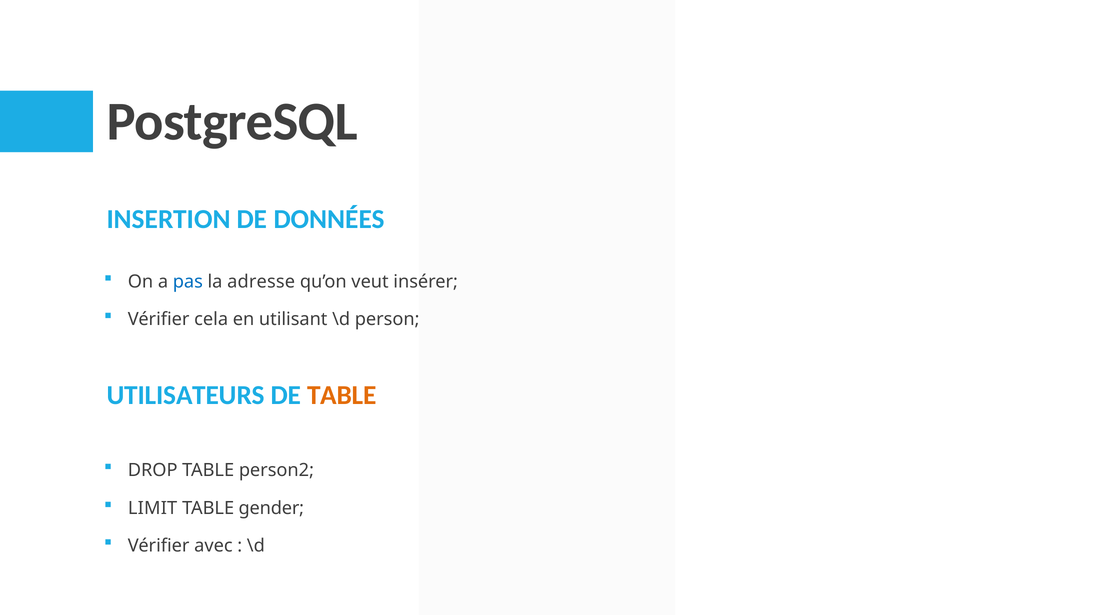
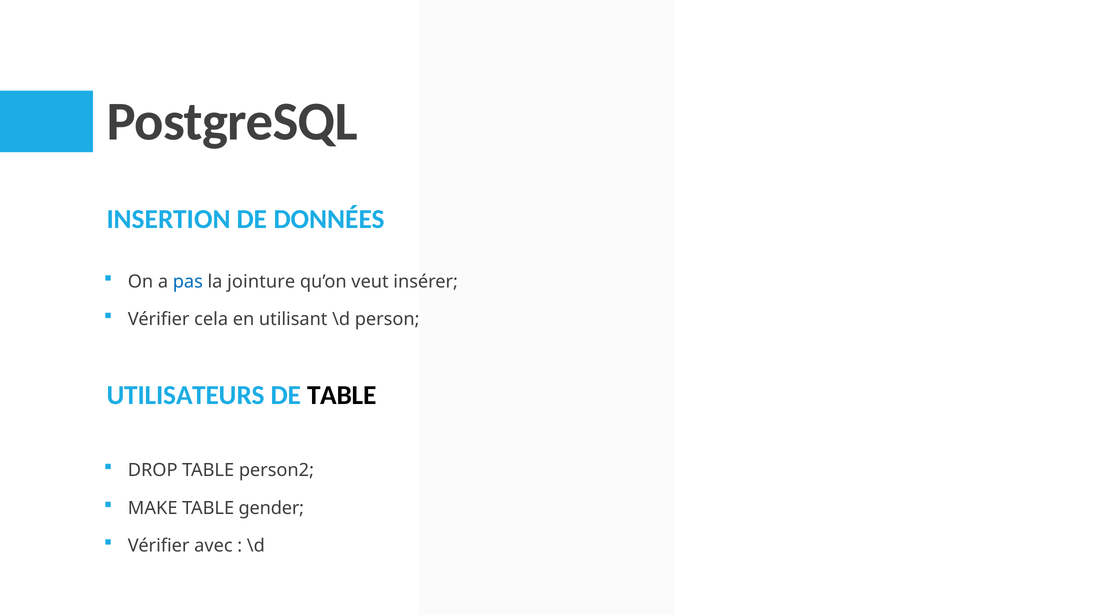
adresse: adresse -> jointure
TABLE at (342, 396) colour: orange -> black
LIMIT: LIMIT -> MAKE
